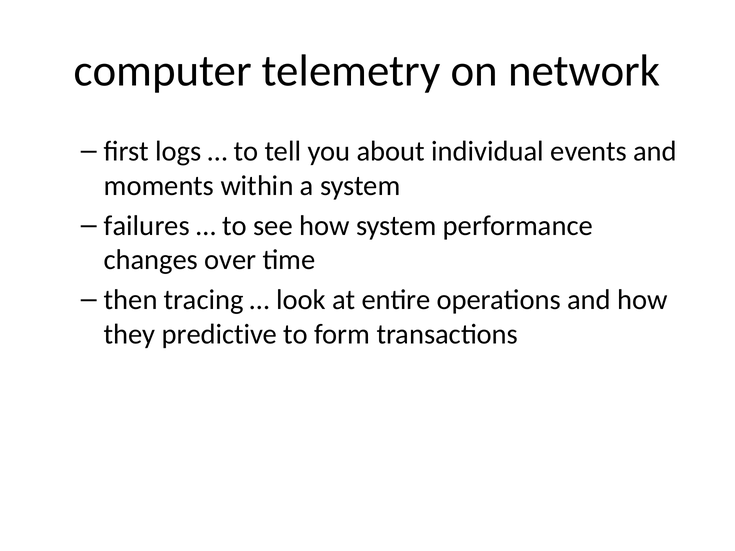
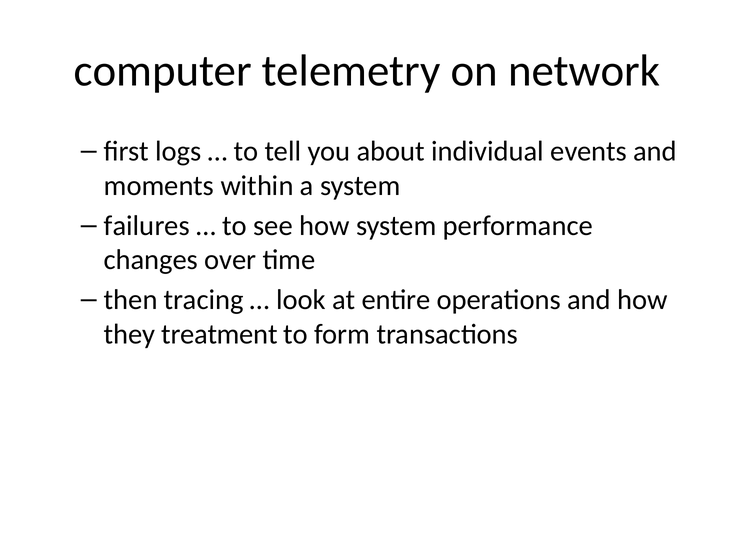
predictive: predictive -> treatment
